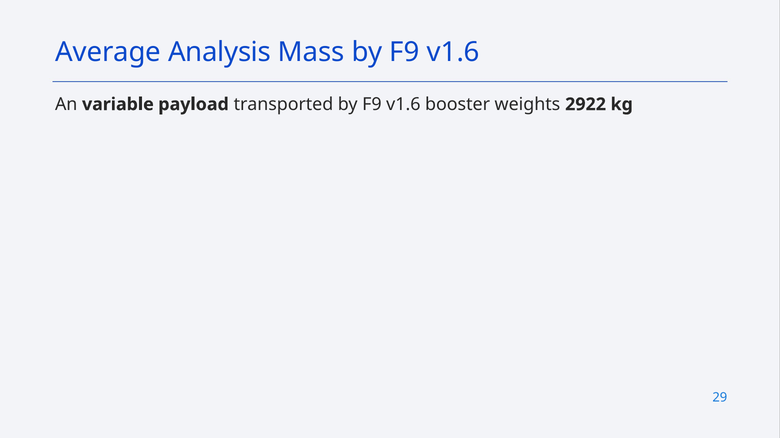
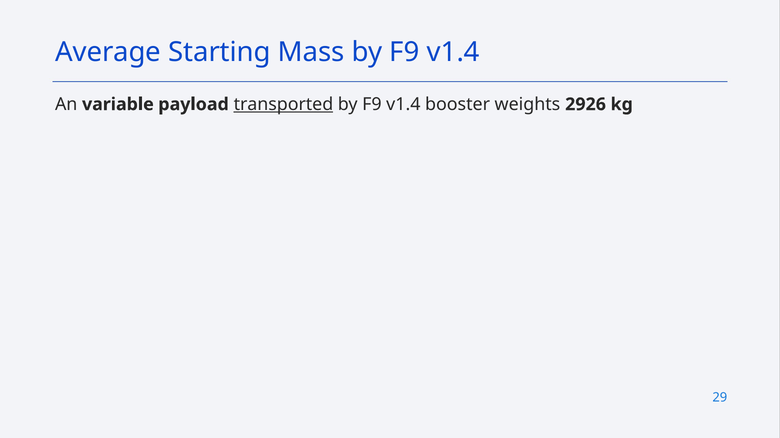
Analysis: Analysis -> Starting
Mass by F9 v1.6: v1.6 -> v1.4
transported underline: none -> present
v1.6 at (403, 104): v1.6 -> v1.4
2922: 2922 -> 2926
